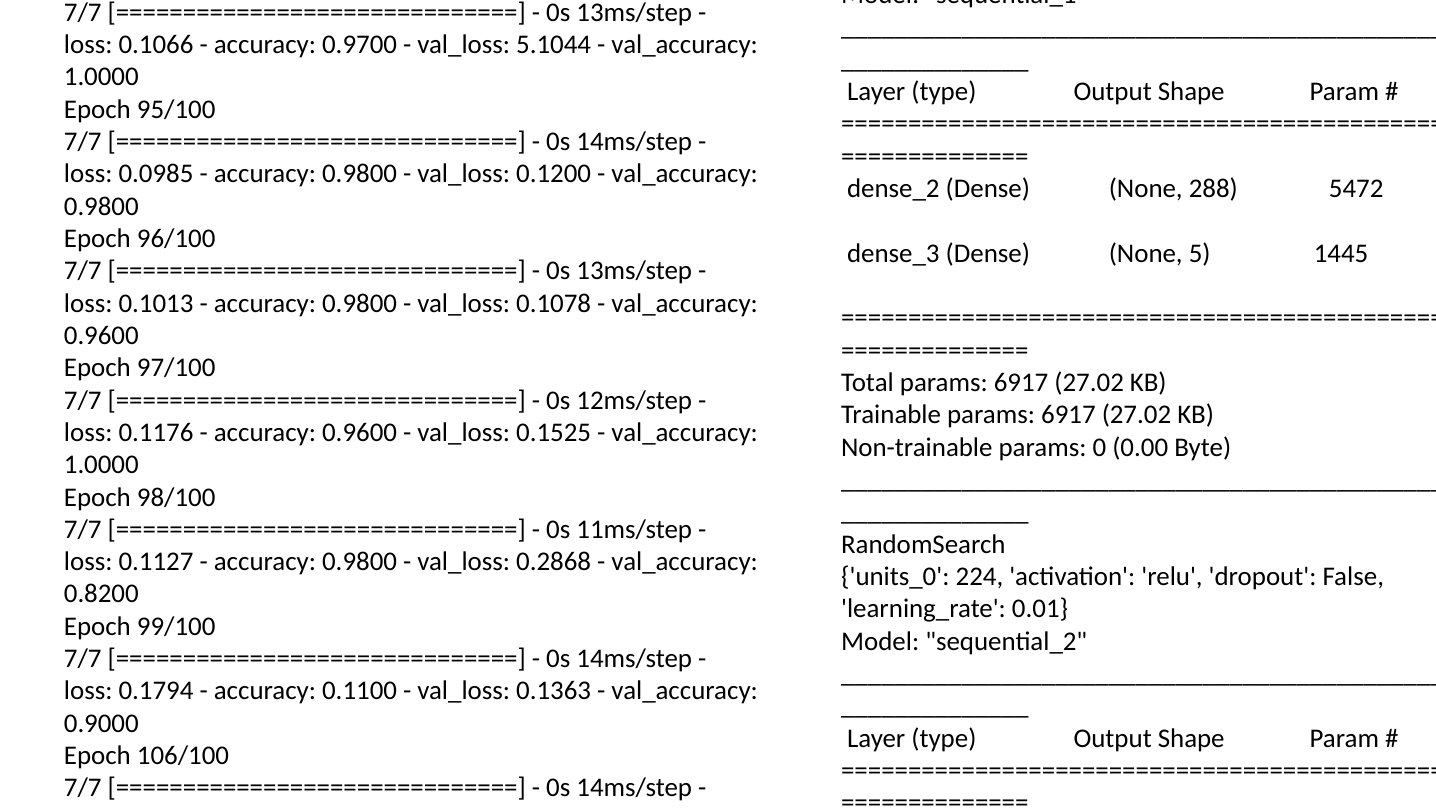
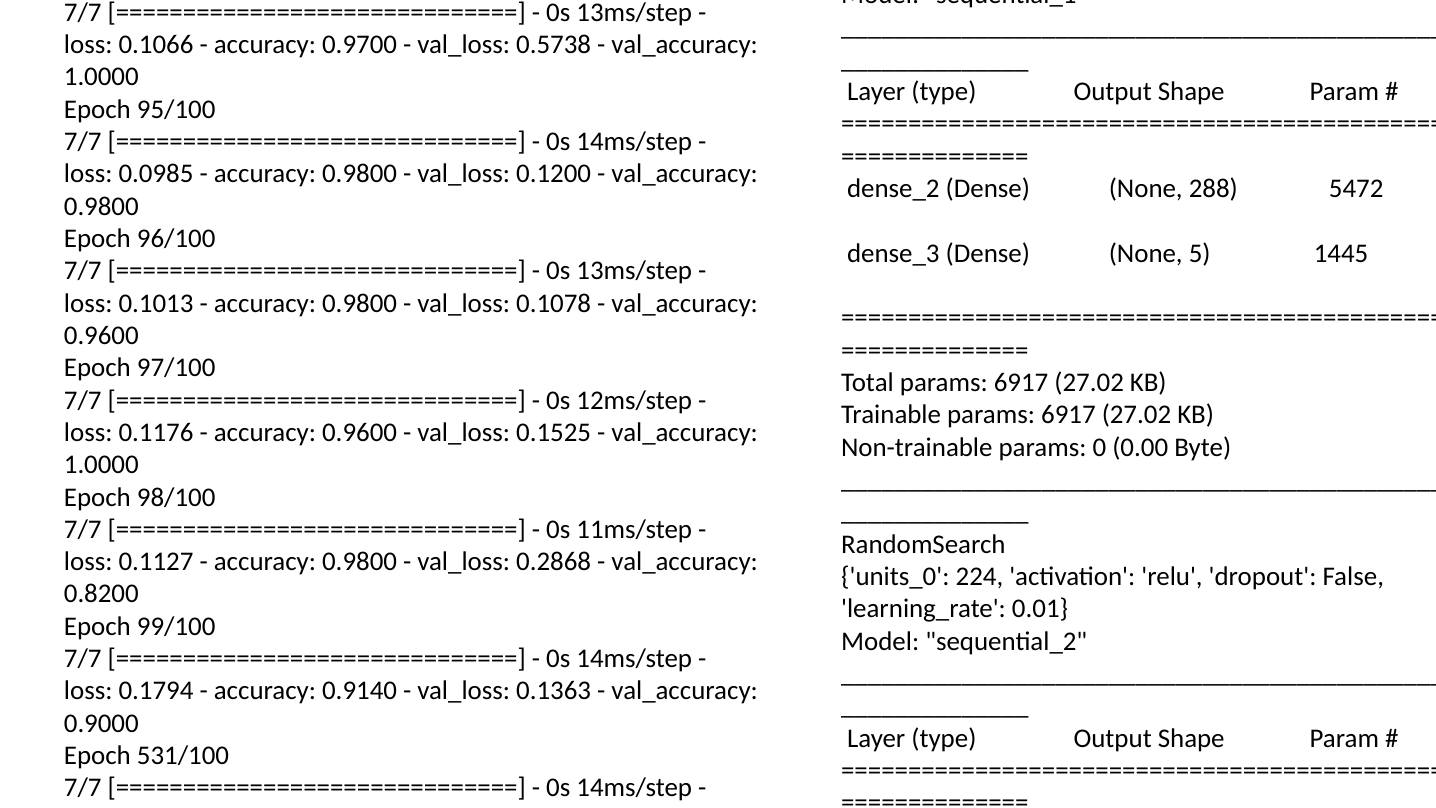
5.1044: 5.1044 -> 0.5738
0.1100: 0.1100 -> 0.9140
106/100: 106/100 -> 531/100
